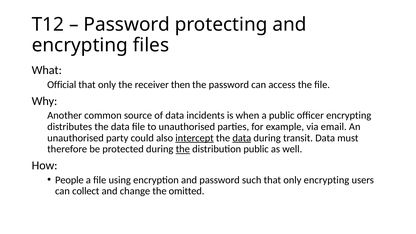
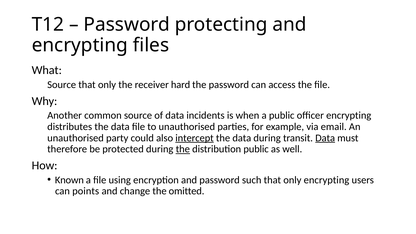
Official at (62, 85): Official -> Source
then: then -> hard
data at (242, 138) underline: present -> none
Data at (325, 138) underline: none -> present
People: People -> Known
collect: collect -> points
